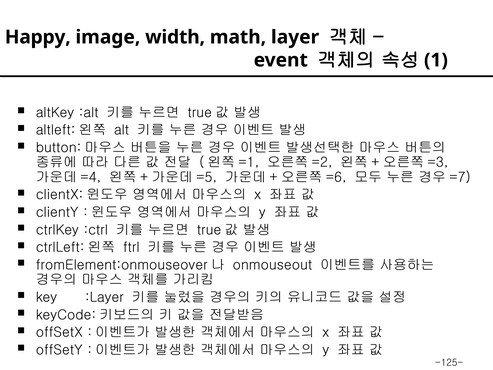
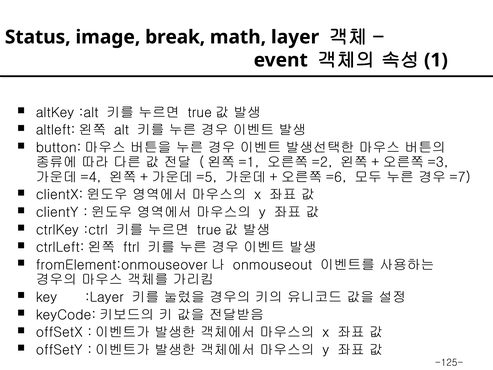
Happy: Happy -> Status
width: width -> break
